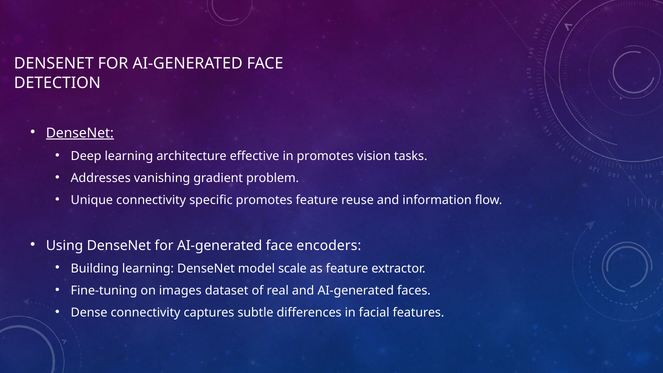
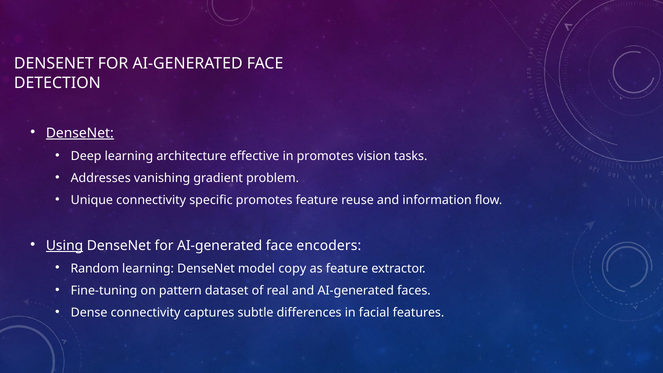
Using underline: none -> present
Building: Building -> Random
scale: scale -> copy
images: images -> pattern
